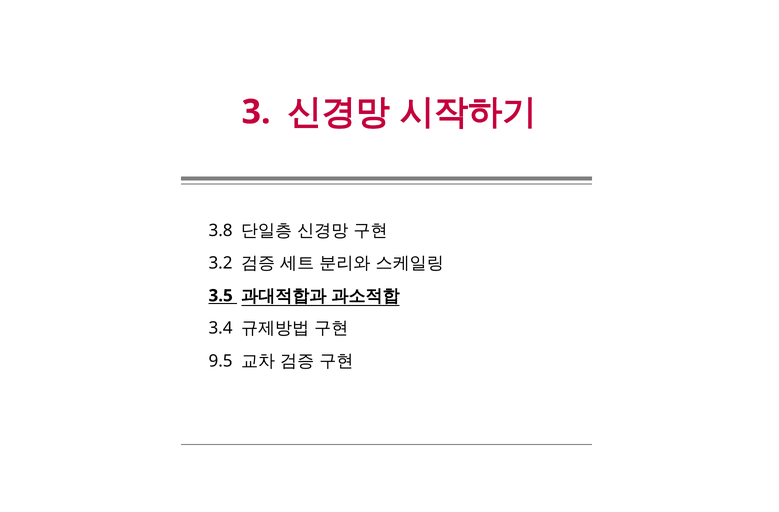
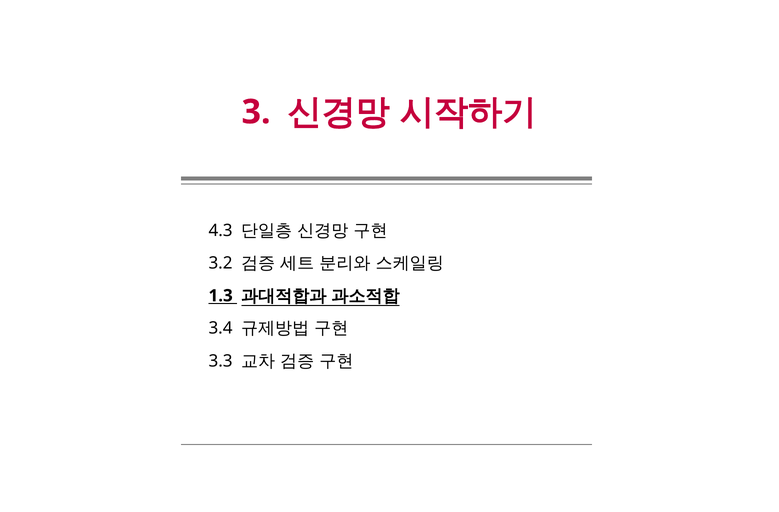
3.8: 3.8 -> 4.3
3.5: 3.5 -> 1.3
9.5: 9.5 -> 3.3
